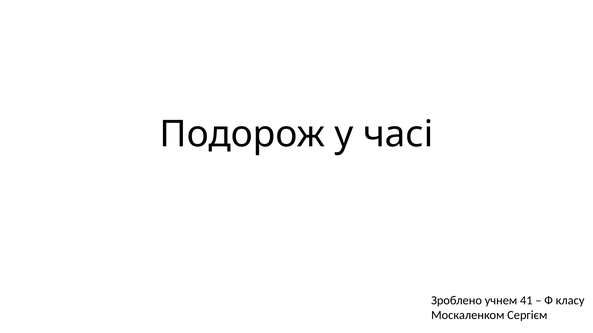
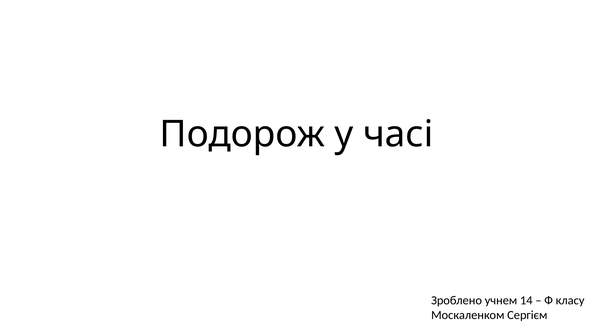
41: 41 -> 14
